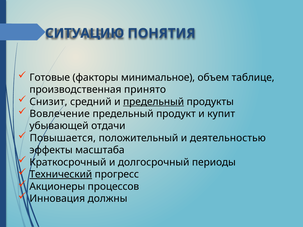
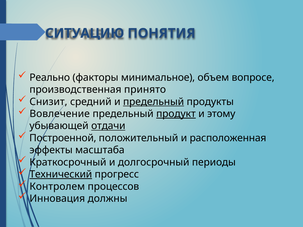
Готовые: Готовые -> Реально
таблице: таблице -> вопросе
продукт underline: none -> present
купит: купит -> этому
отдачи underline: none -> present
Повышается: Повышается -> Построенной
деятельностью: деятельностью -> расположенная
Акционеры: Акционеры -> Контролем
